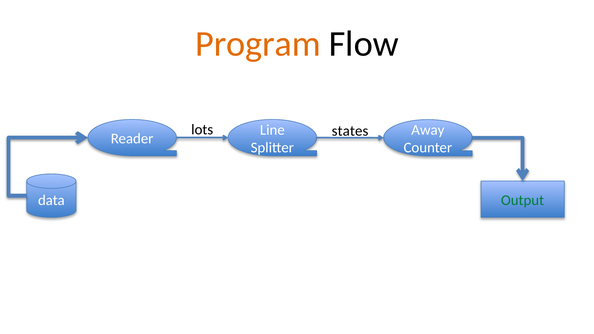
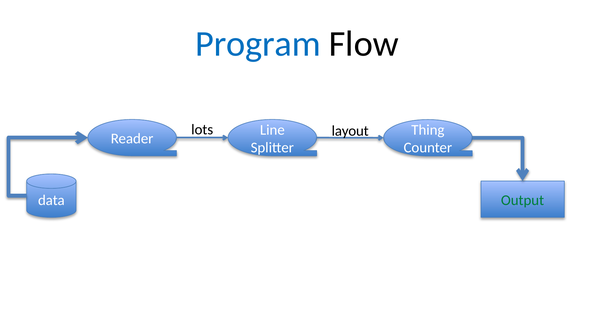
Program colour: orange -> blue
Away: Away -> Thing
states: states -> layout
